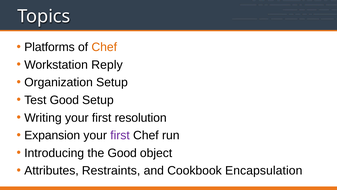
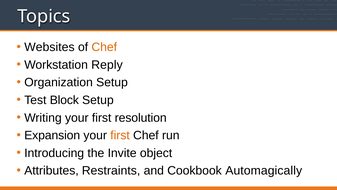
Platforms: Platforms -> Websites
Test Good: Good -> Block
first at (120, 135) colour: purple -> orange
the Good: Good -> Invite
Encapsulation: Encapsulation -> Automagically
